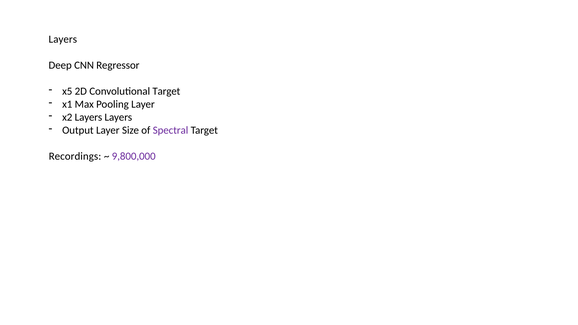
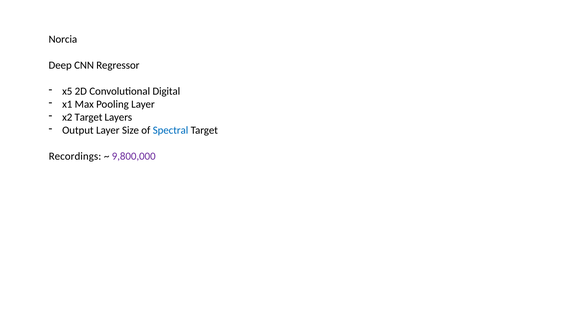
Layers at (63, 39): Layers -> Norcia
Convolutional Target: Target -> Digital
x2 Layers: Layers -> Target
Spectral colour: purple -> blue
